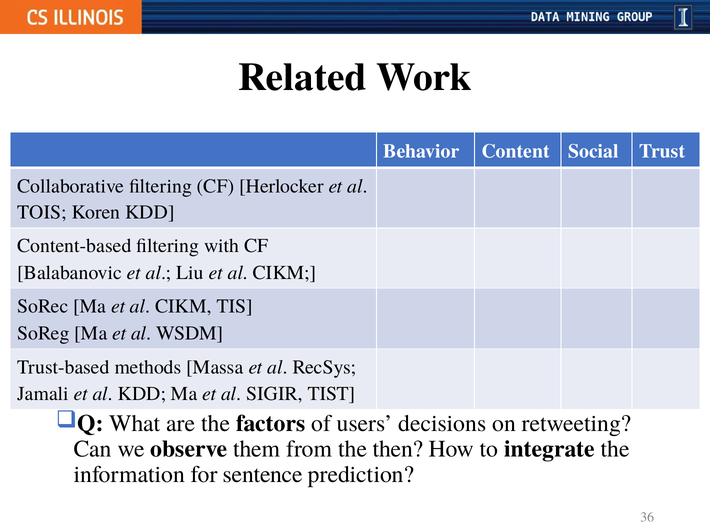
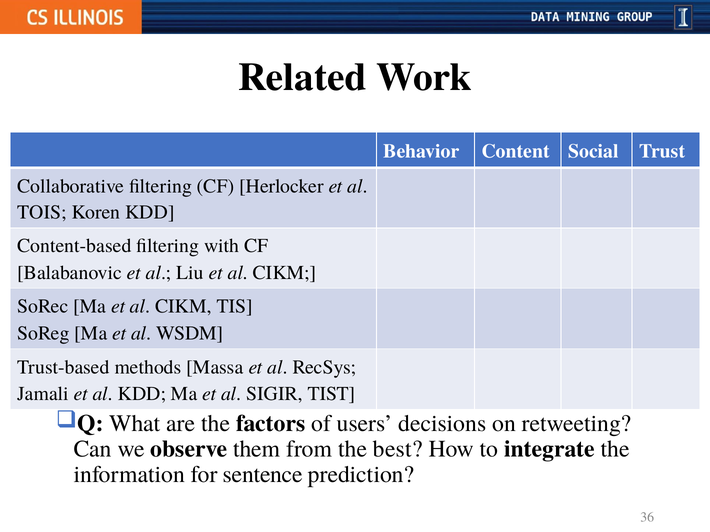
then: then -> best
